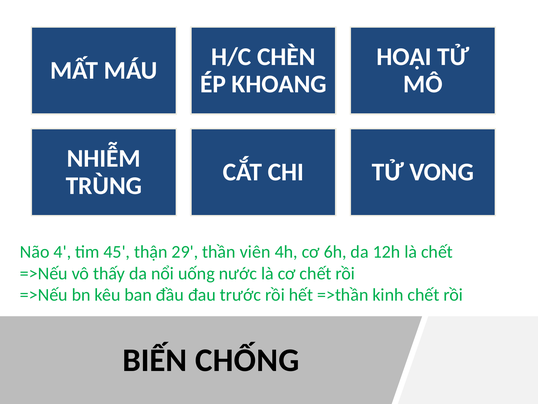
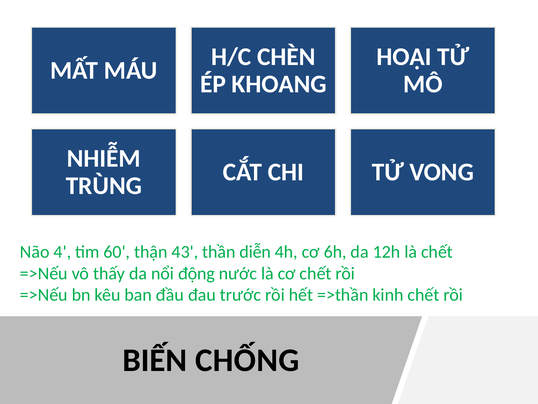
45: 45 -> 60
29: 29 -> 43
viên: viên -> diễn
uống: uống -> động
